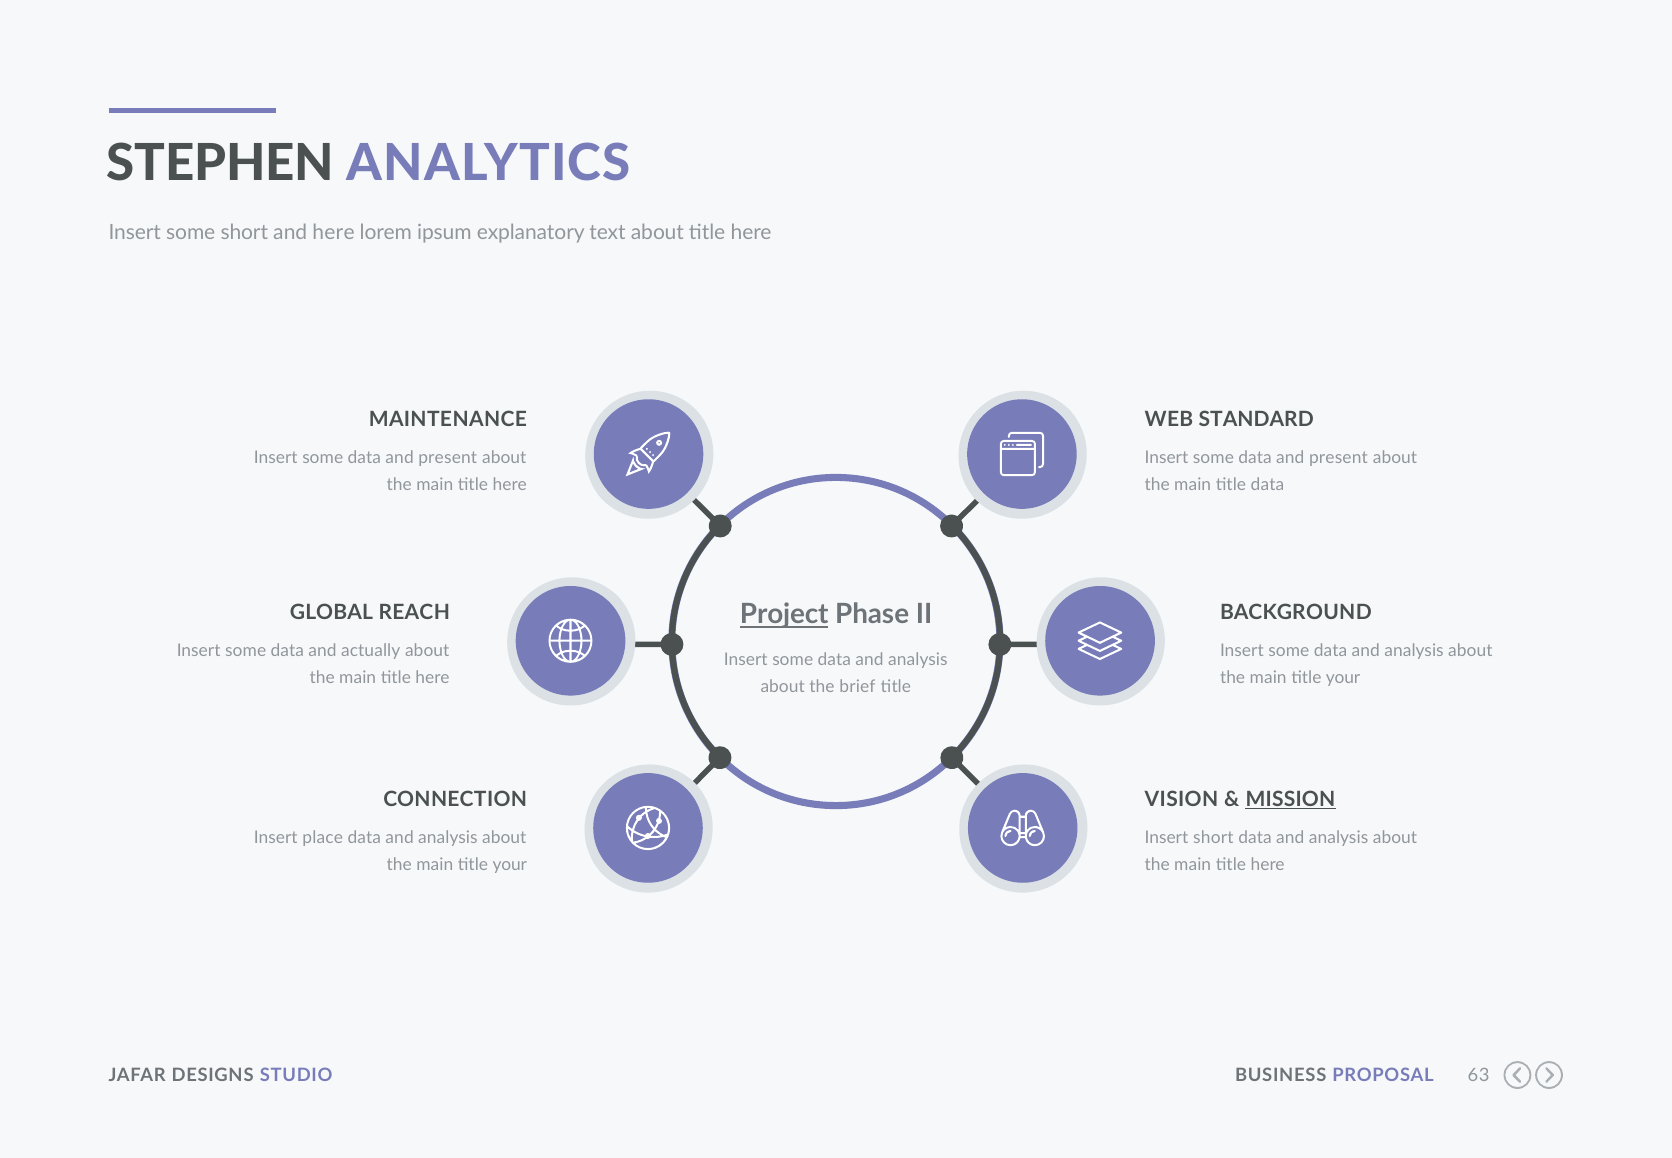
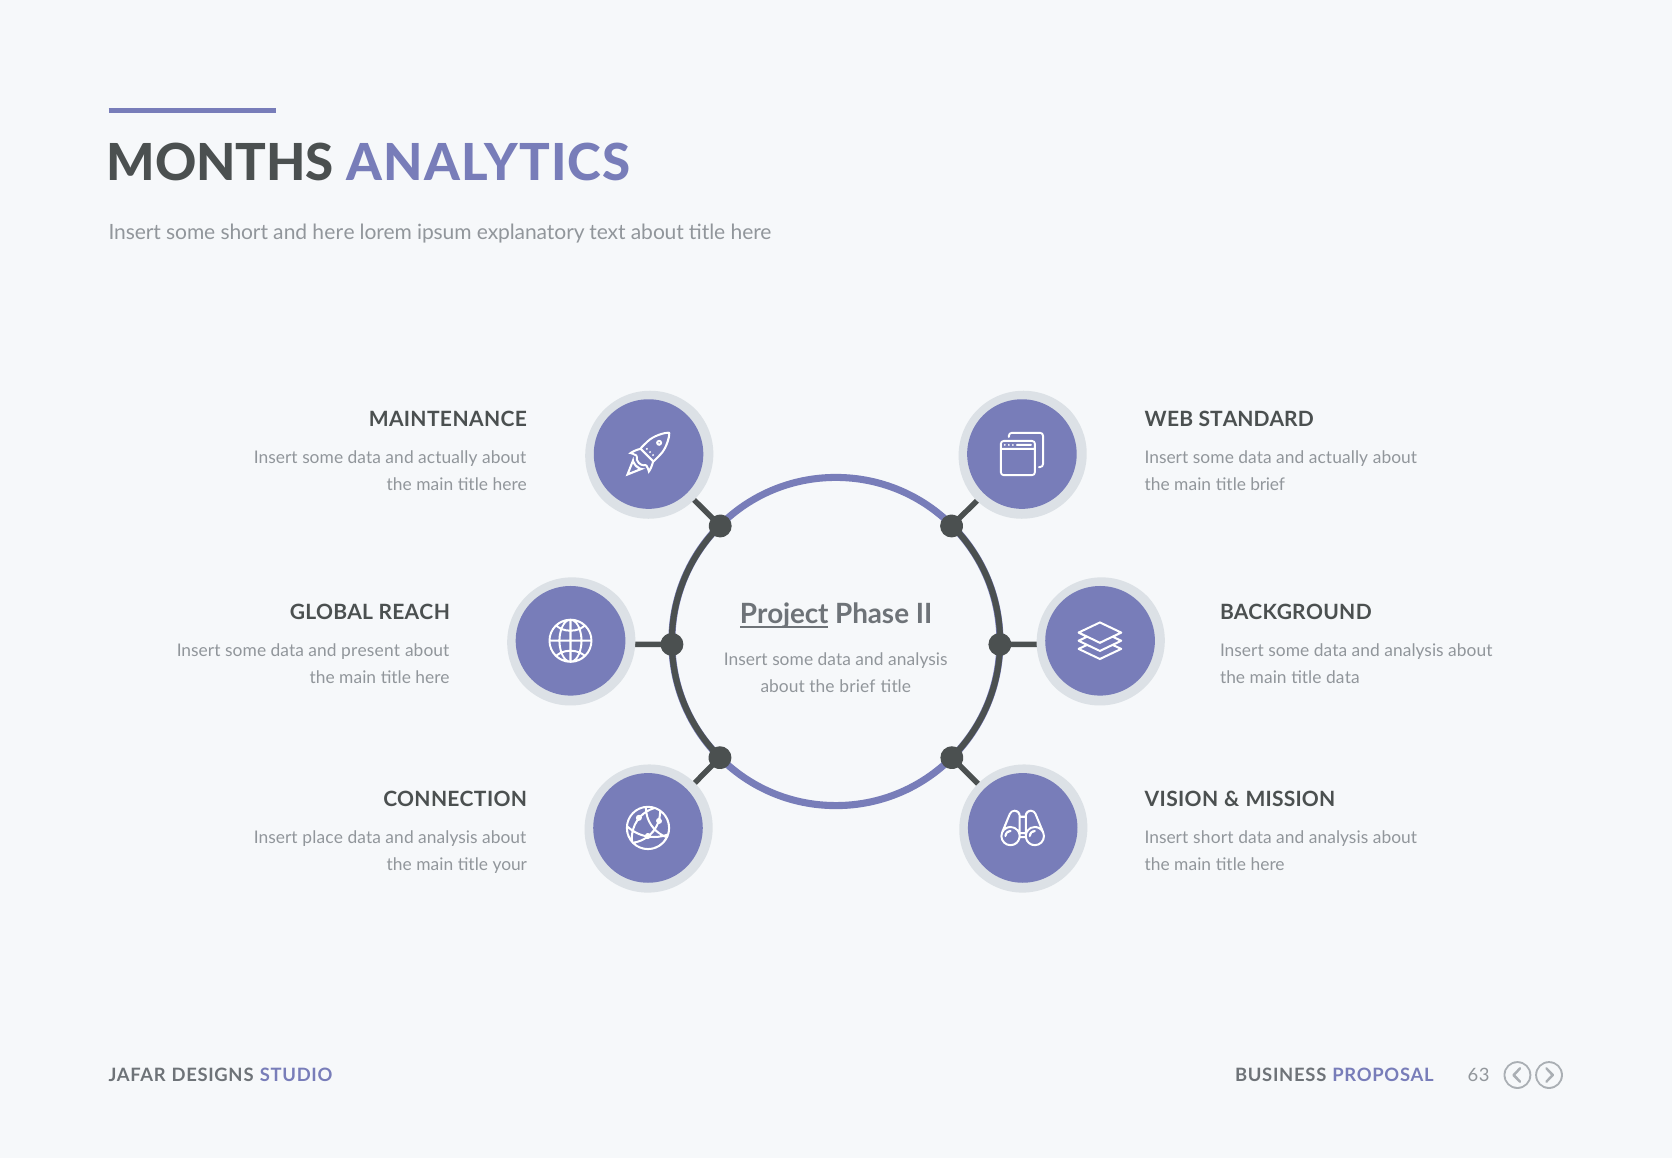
STEPHEN: STEPHEN -> MONTHS
present at (448, 457): present -> actually
present at (1338, 457): present -> actually
title data: data -> brief
actually: actually -> present
your at (1343, 677): your -> data
MISSION underline: present -> none
